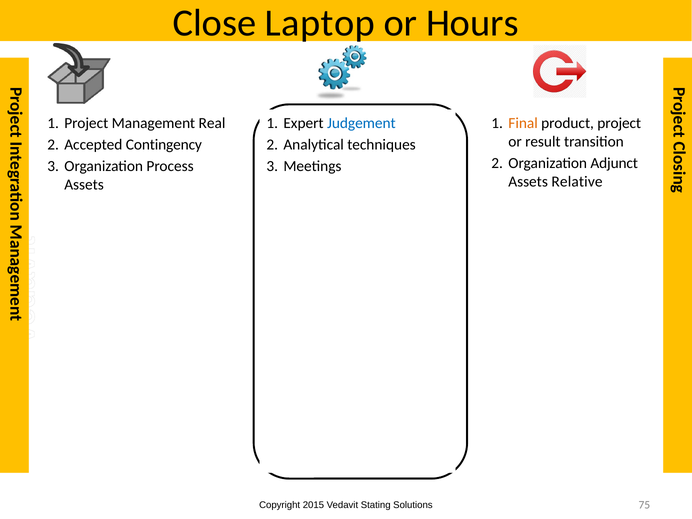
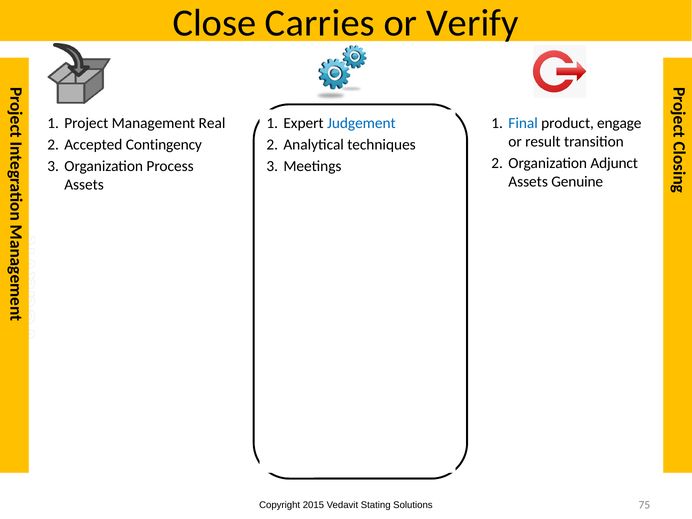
Laptop: Laptop -> Carries
Hours: Hours -> Verify
Final colour: orange -> blue
product project: project -> engage
Relative: Relative -> Genuine
